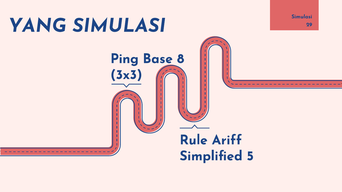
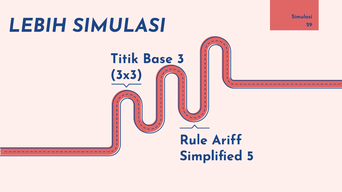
YANG: YANG -> LEBIH
Ping: Ping -> Titik
8: 8 -> 3
